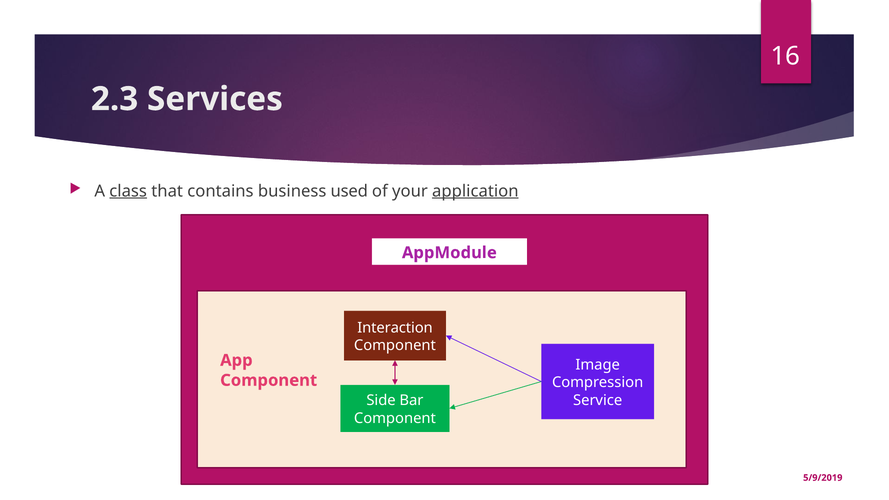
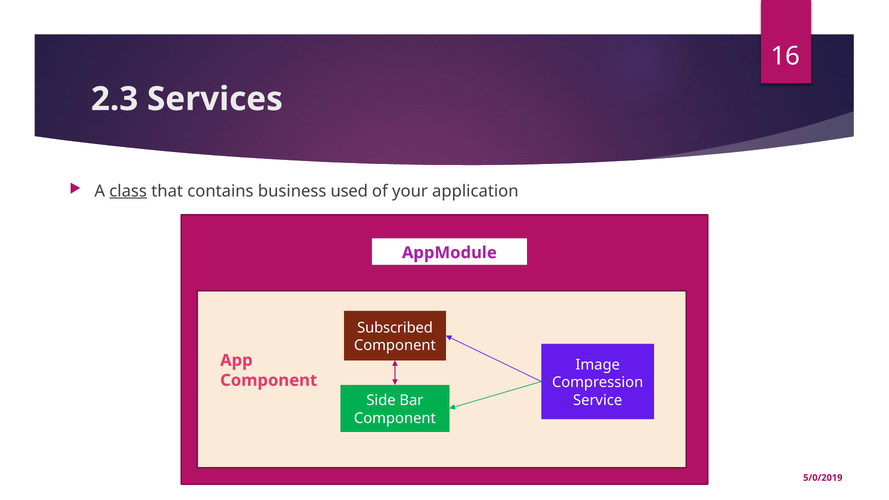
application underline: present -> none
Interaction: Interaction -> Subscribed
5/9/2019: 5/9/2019 -> 5/0/2019
